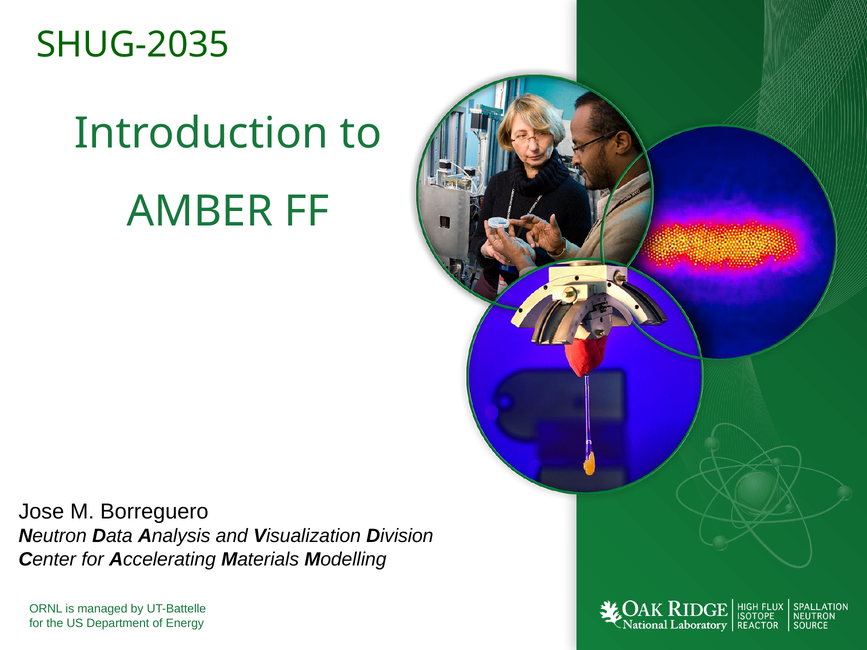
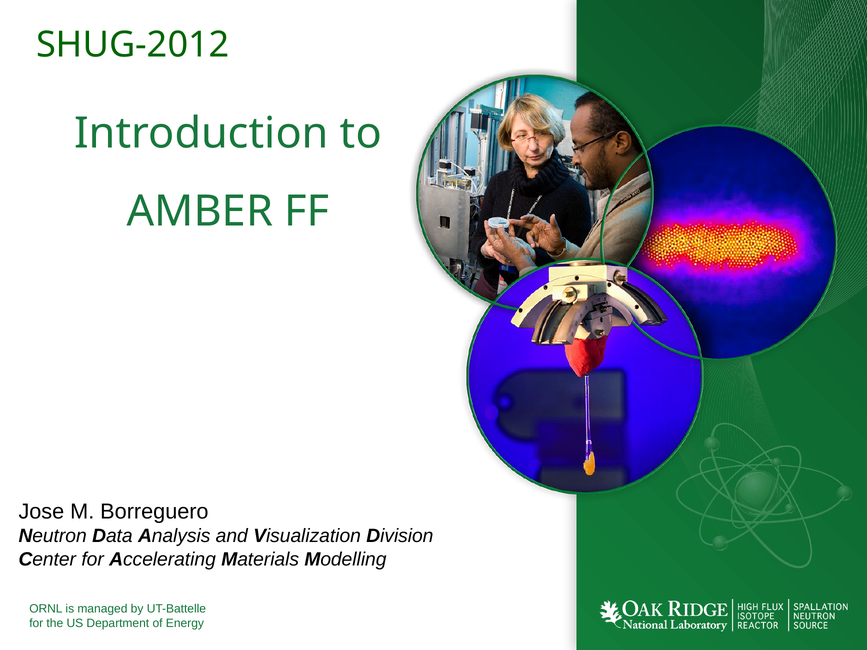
SHUG-2035: SHUG-2035 -> SHUG-2012
